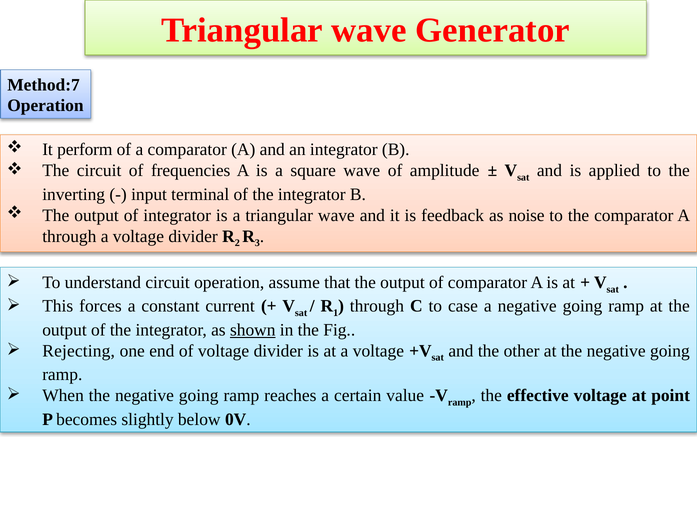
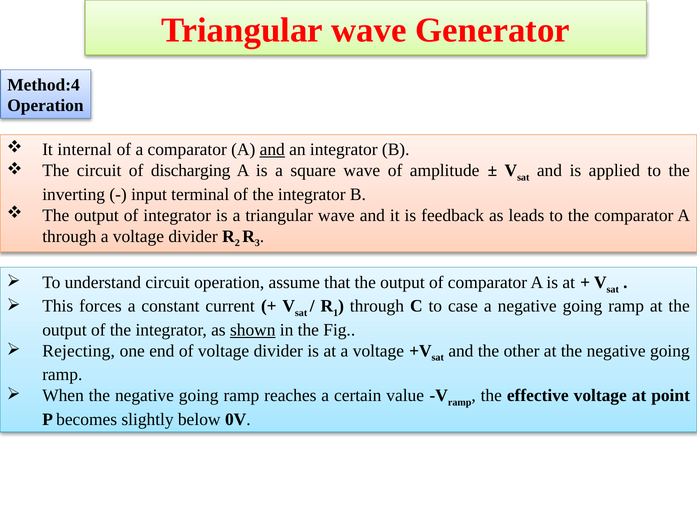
Method:7: Method:7 -> Method:4
perform: perform -> internal
and at (272, 150) underline: none -> present
frequencies: frequencies -> discharging
noise: noise -> leads
